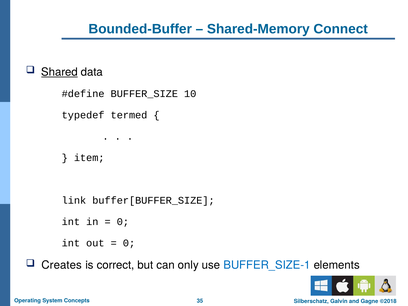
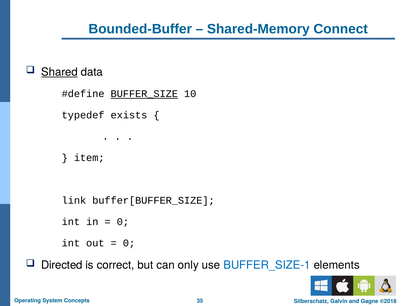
BUFFER_SIZE underline: none -> present
termed: termed -> exists
Creates: Creates -> Directed
